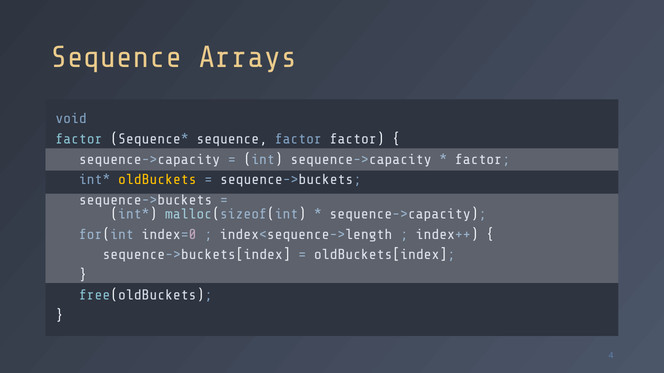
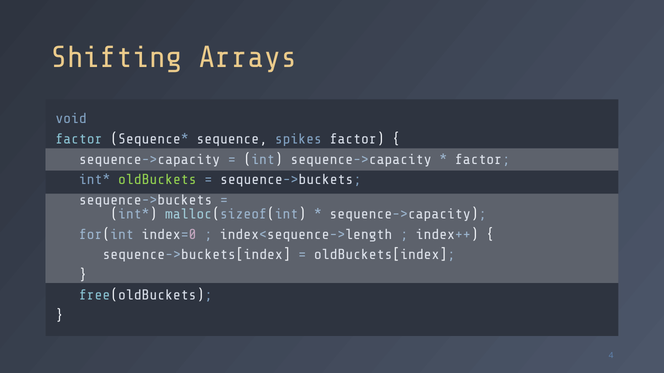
Sequence at (116, 57): Sequence -> Shifting
sequence factor: factor -> spikes
oldBuckets colour: yellow -> light green
